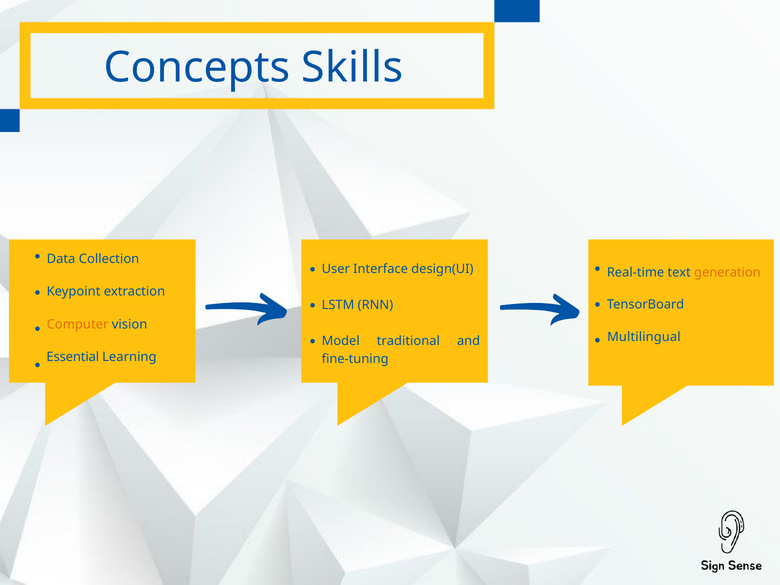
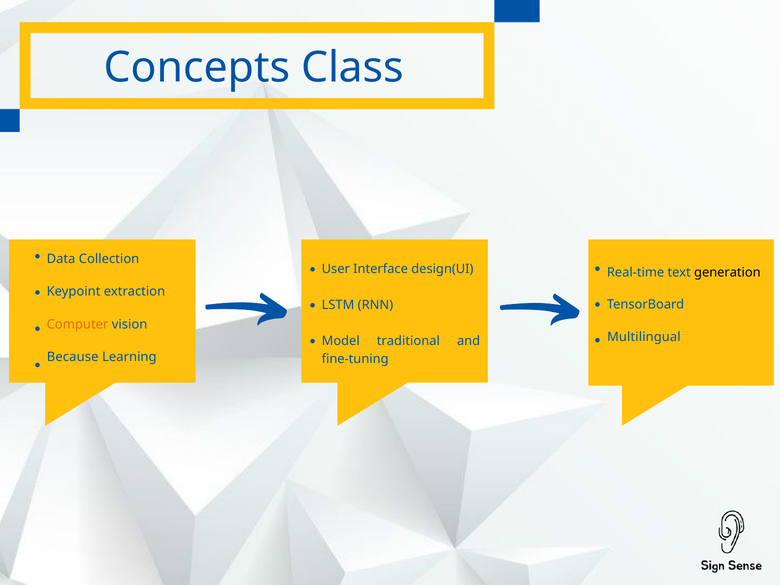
Skills: Skills -> Class
generation colour: orange -> black
Essential: Essential -> Because
